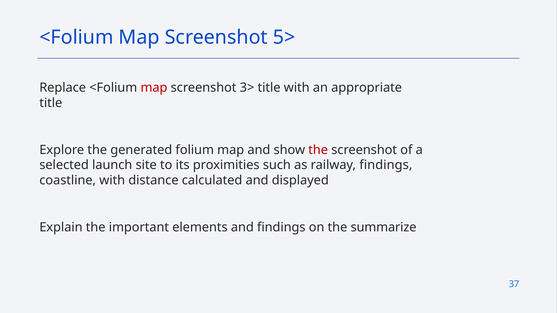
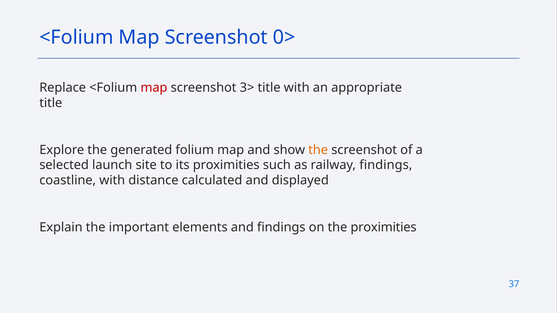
5>: 5> -> 0>
the at (318, 150) colour: red -> orange
the summarize: summarize -> proximities
